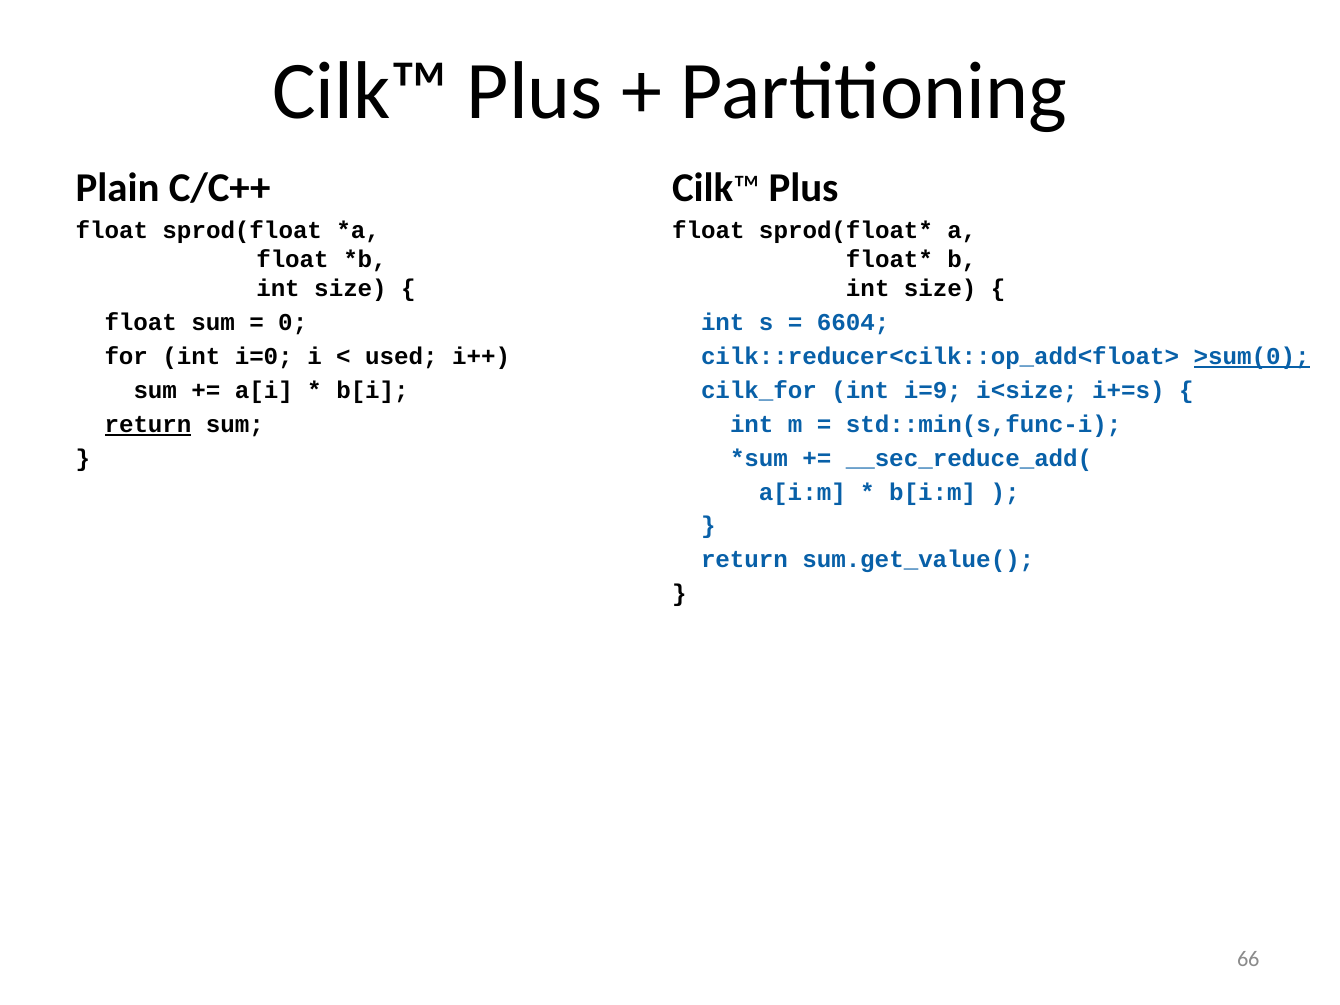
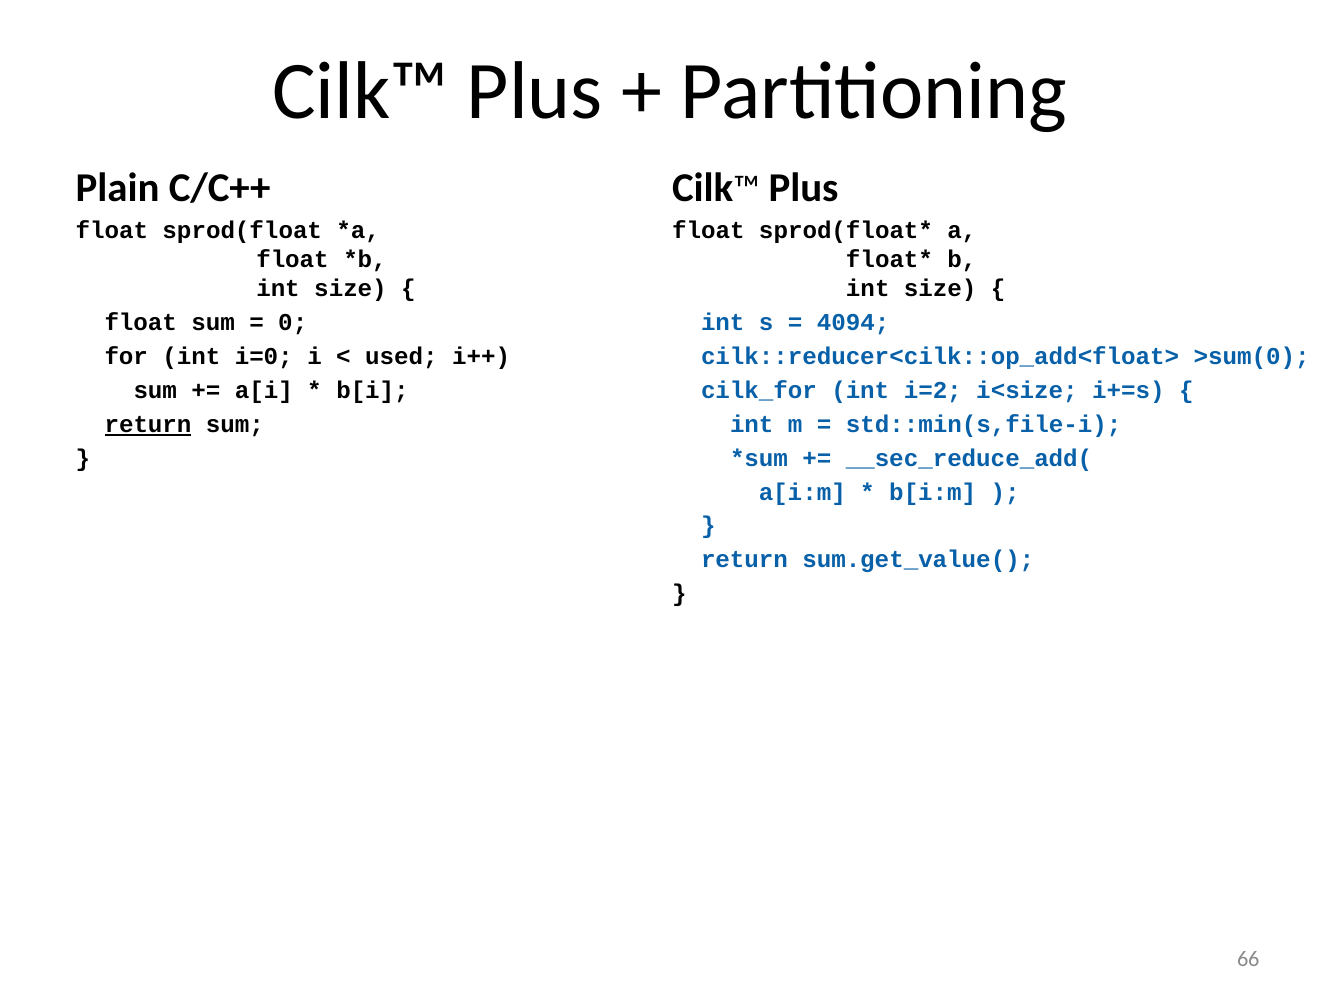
6604: 6604 -> 4094
>sum(0 underline: present -> none
i=9: i=9 -> i=2
std::min(s,func-i: std::min(s,func-i -> std::min(s,file-i
